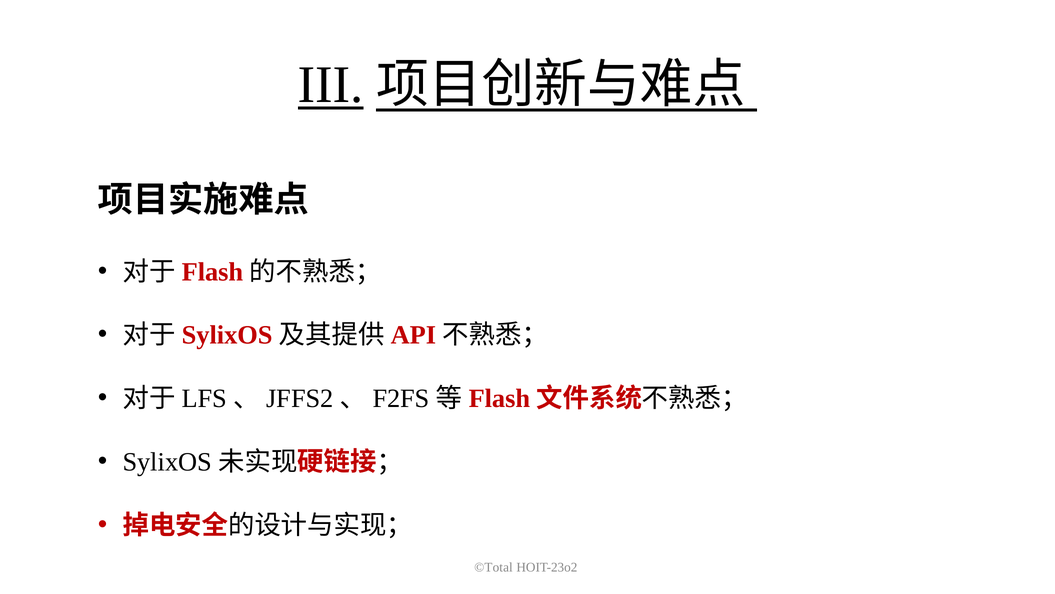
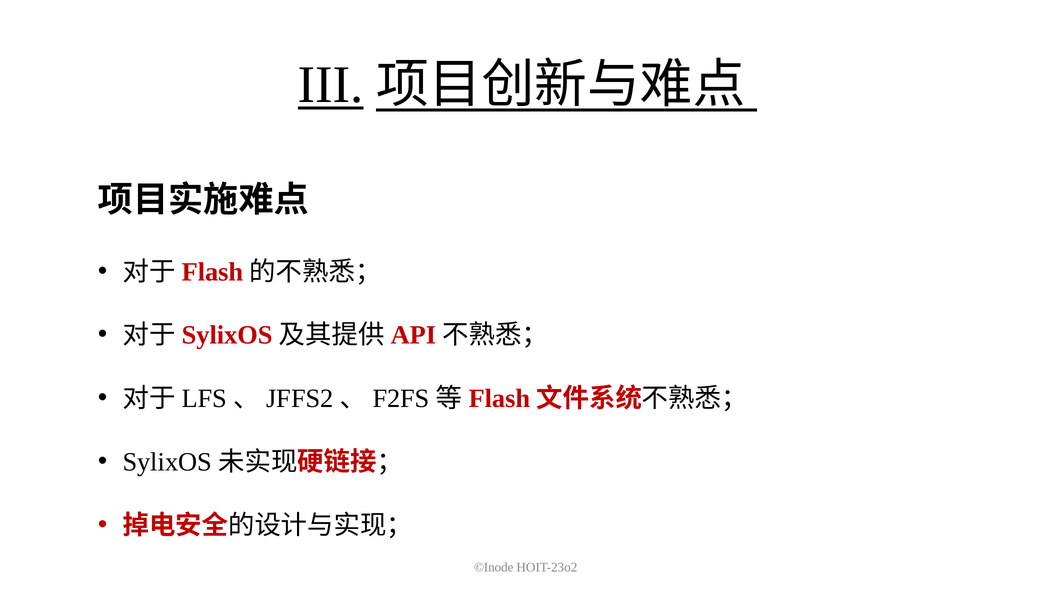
©Total: ©Total -> ©Inode
